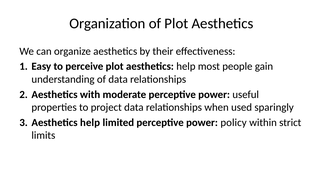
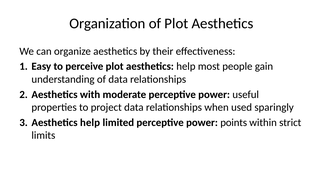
policy: policy -> points
